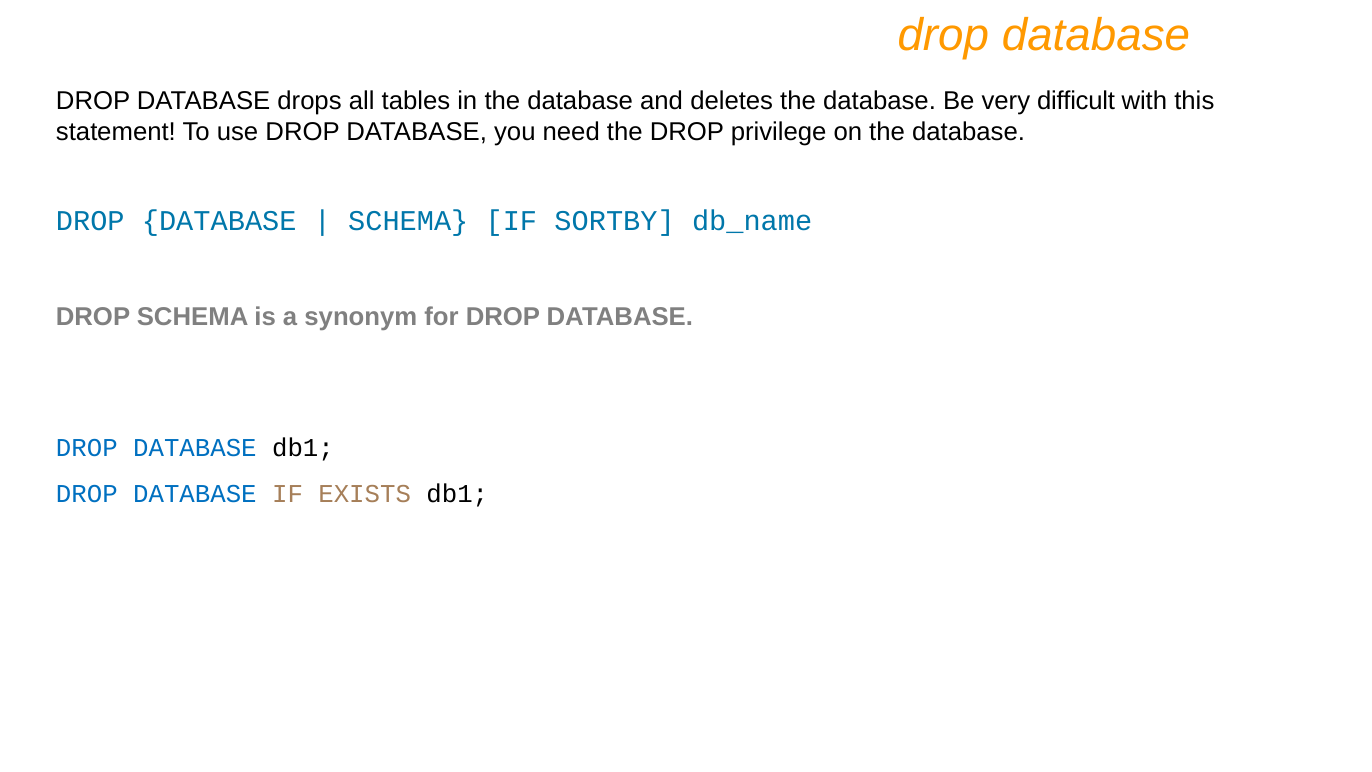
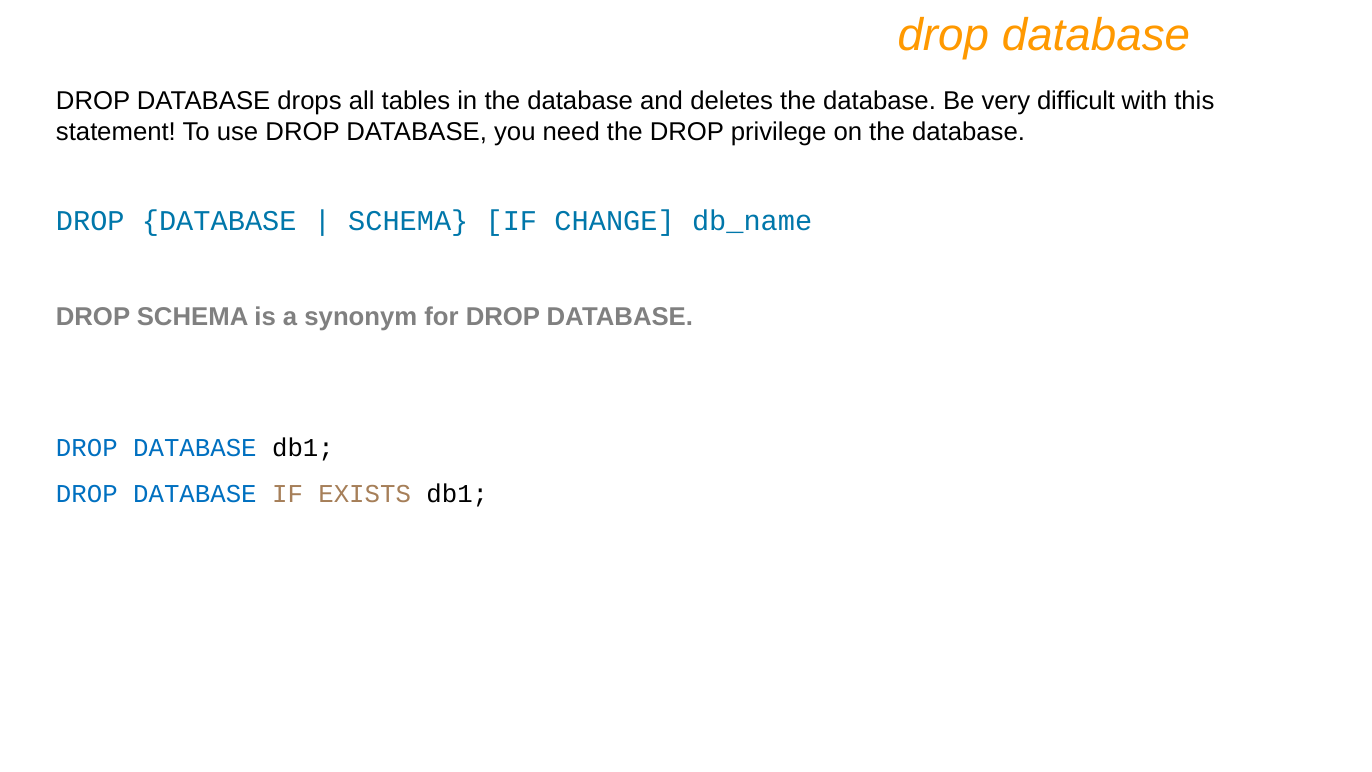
SORTBY: SORTBY -> CHANGE
